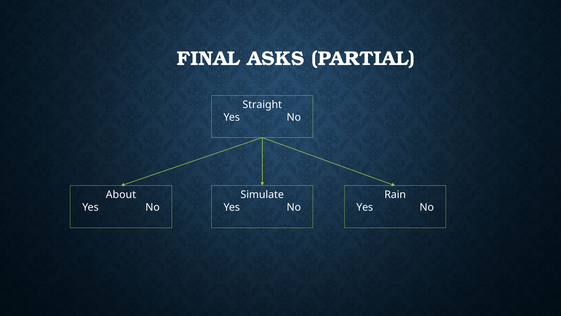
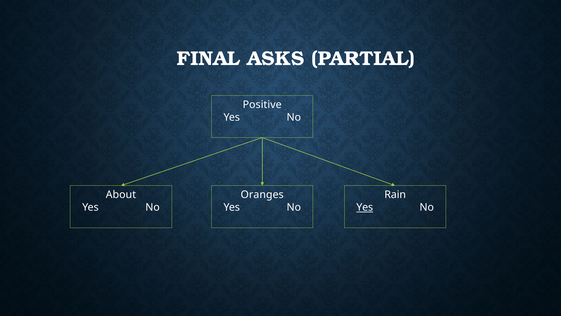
Straight: Straight -> Positive
Simulate: Simulate -> Oranges
Yes at (365, 207) underline: none -> present
